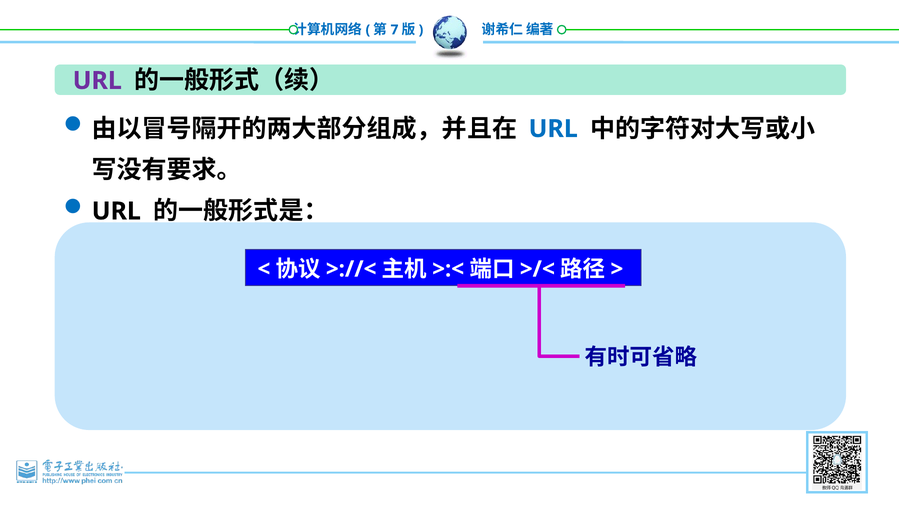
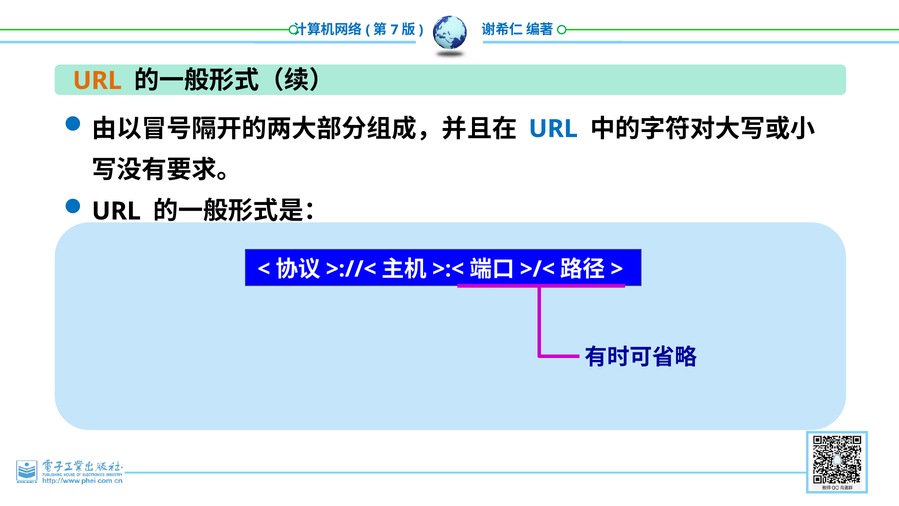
URL at (97, 81) colour: purple -> orange
